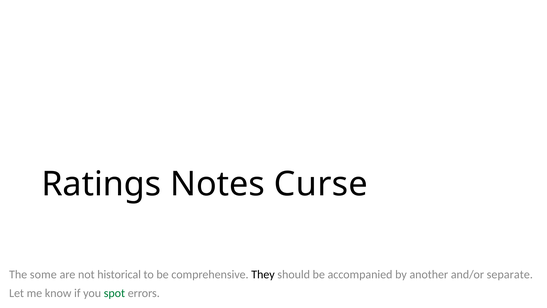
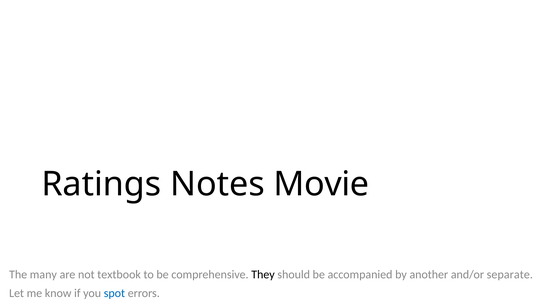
Curse: Curse -> Movie
some: some -> many
historical: historical -> textbook
spot colour: green -> blue
